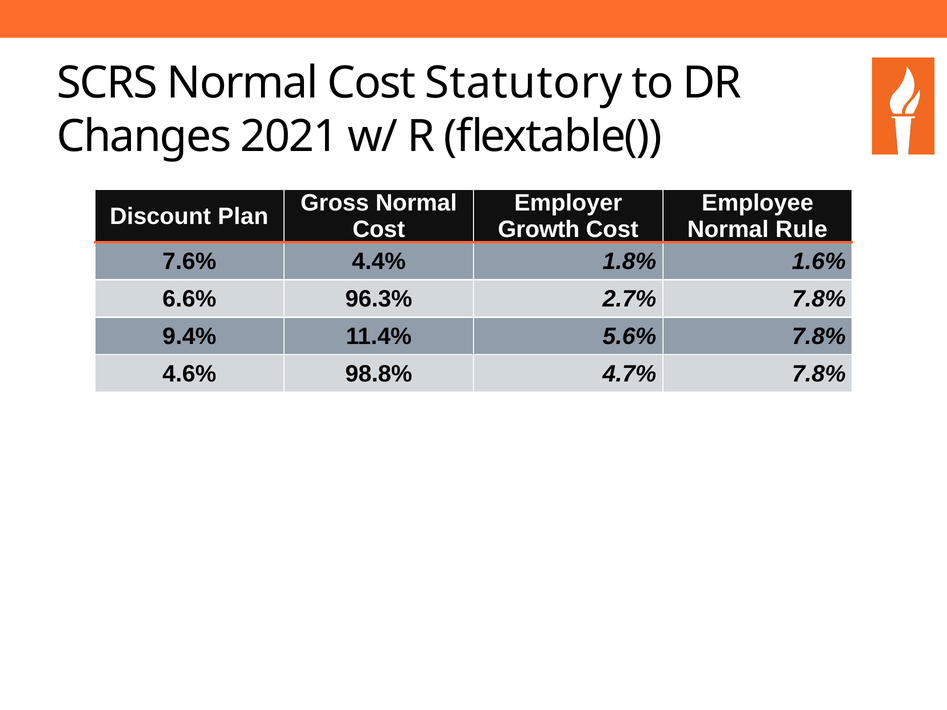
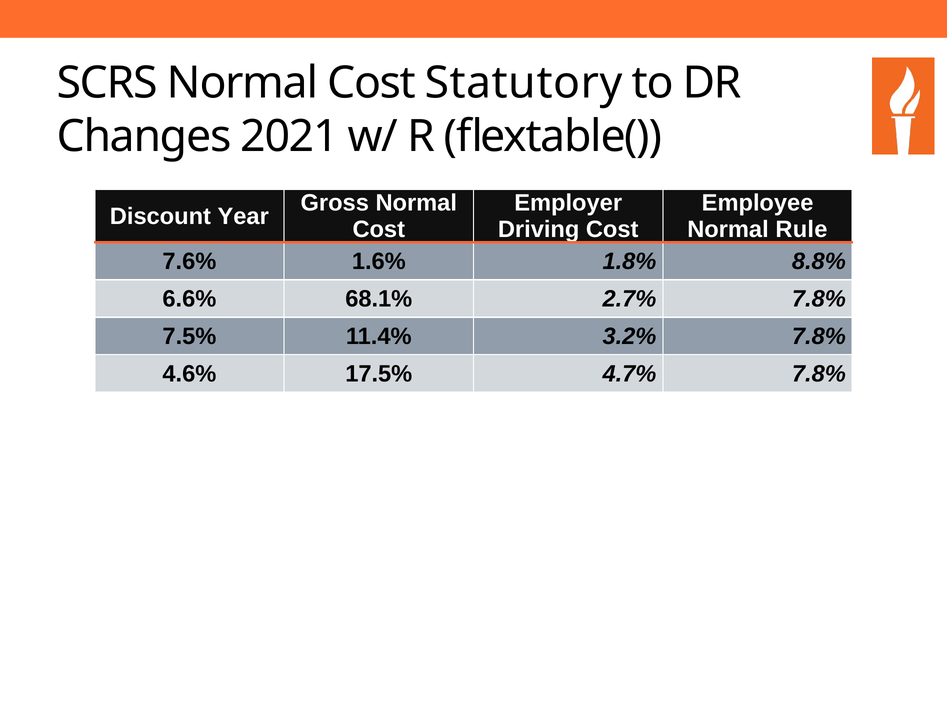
Plan: Plan -> Year
Growth: Growth -> Driving
4.4%: 4.4% -> 1.6%
1.6%: 1.6% -> 8.8%
96.3%: 96.3% -> 68.1%
9.4%: 9.4% -> 7.5%
5.6%: 5.6% -> 3.2%
98.8%: 98.8% -> 17.5%
